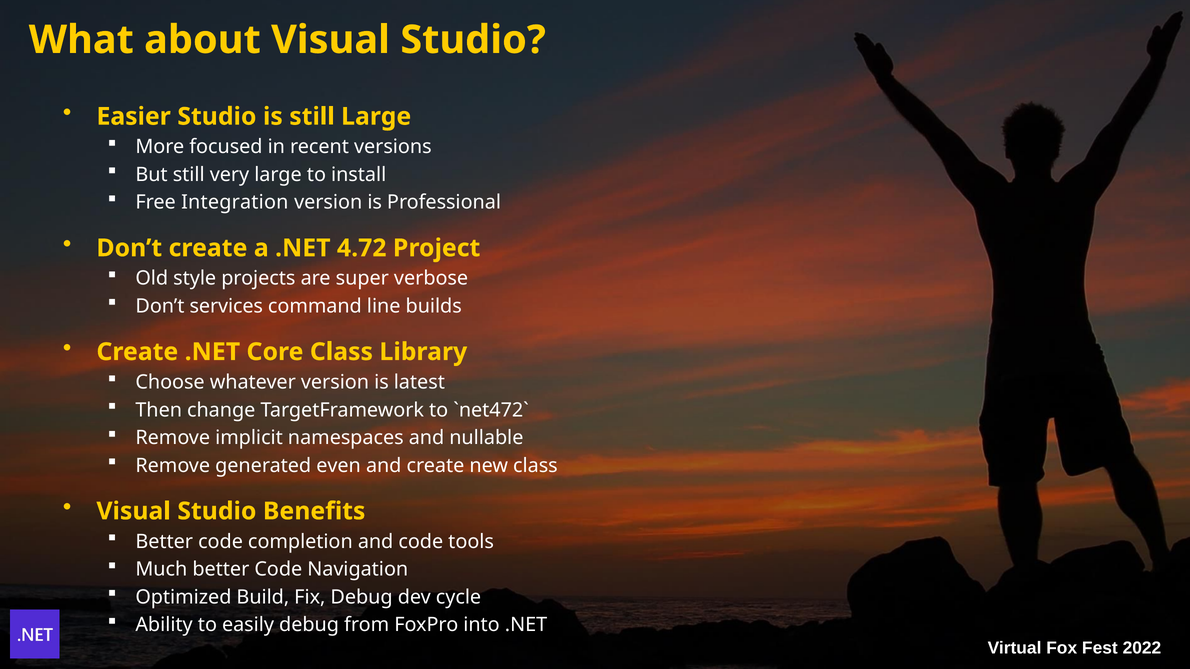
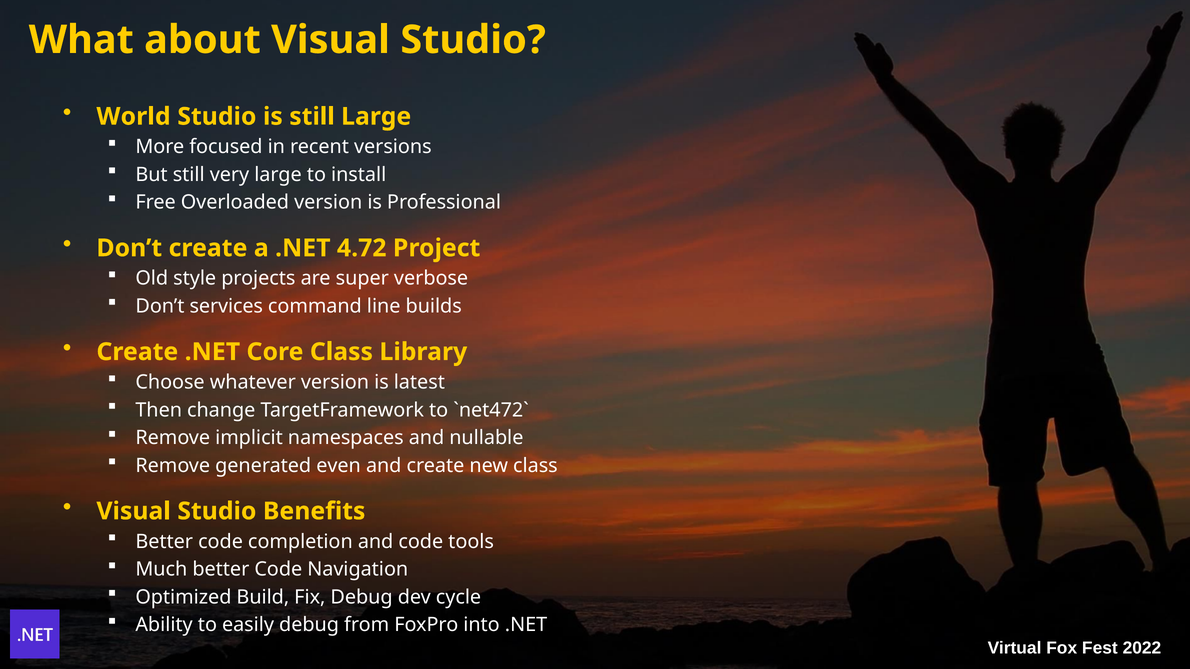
Easier: Easier -> World
Integration: Integration -> Overloaded
